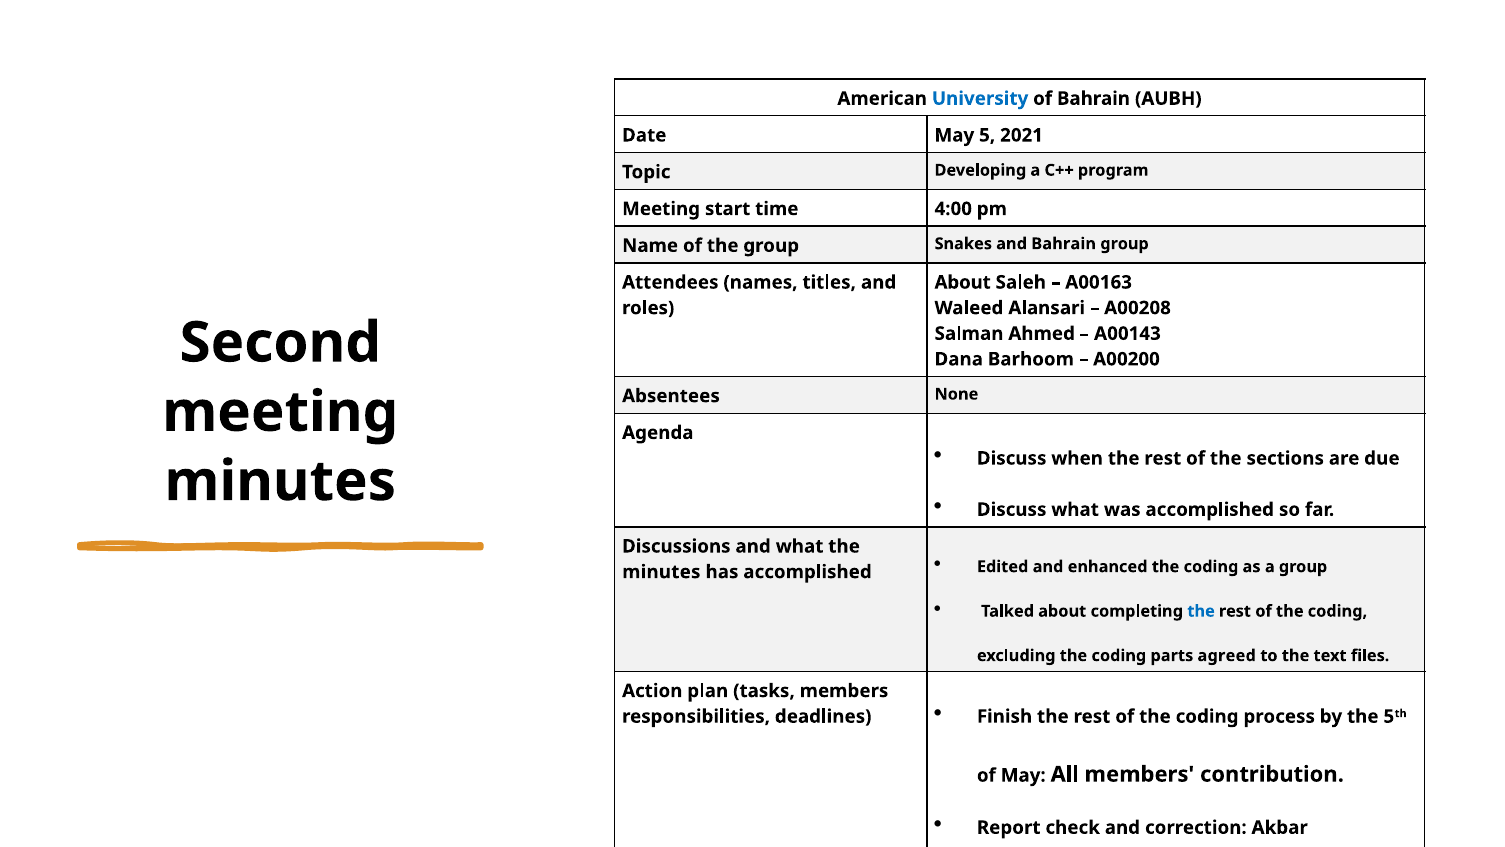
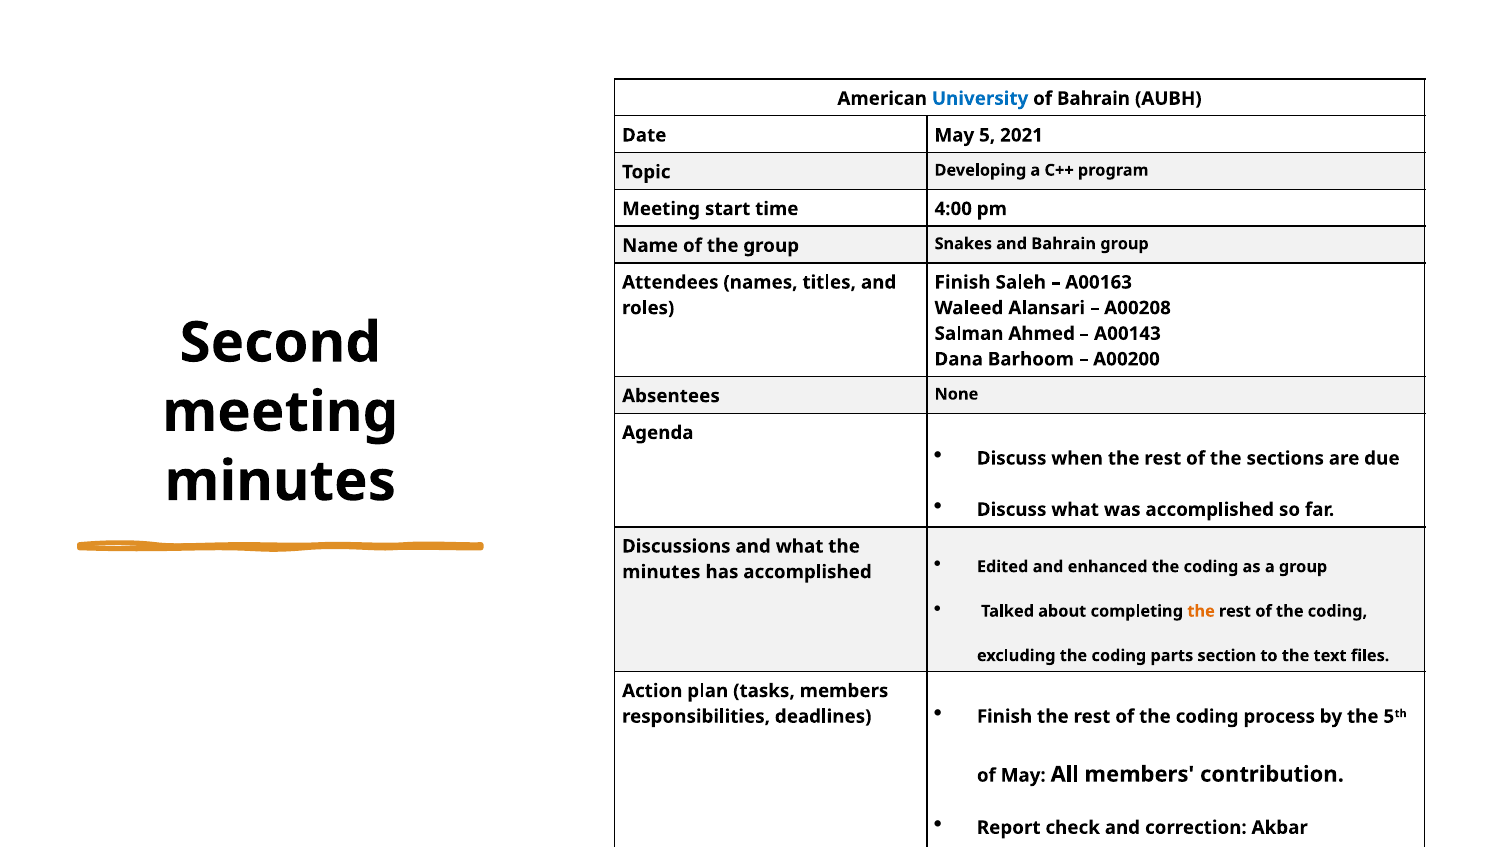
About at (963, 282): About -> Finish
the at (1201, 611) colour: blue -> orange
agreed: agreed -> section
